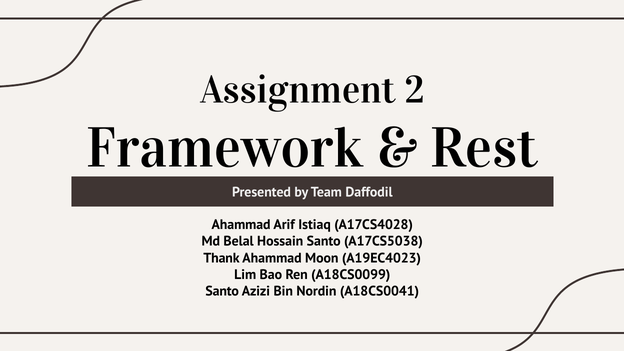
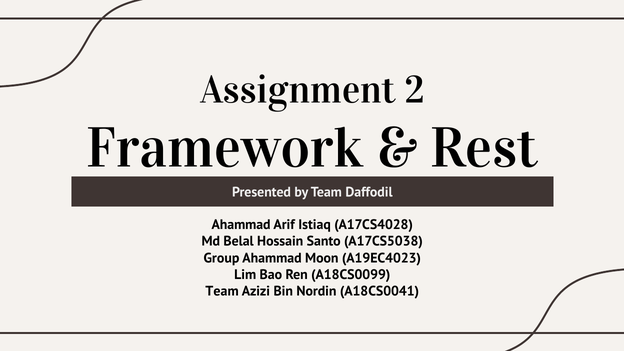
Thank: Thank -> Group
Santo at (222, 291): Santo -> Team
